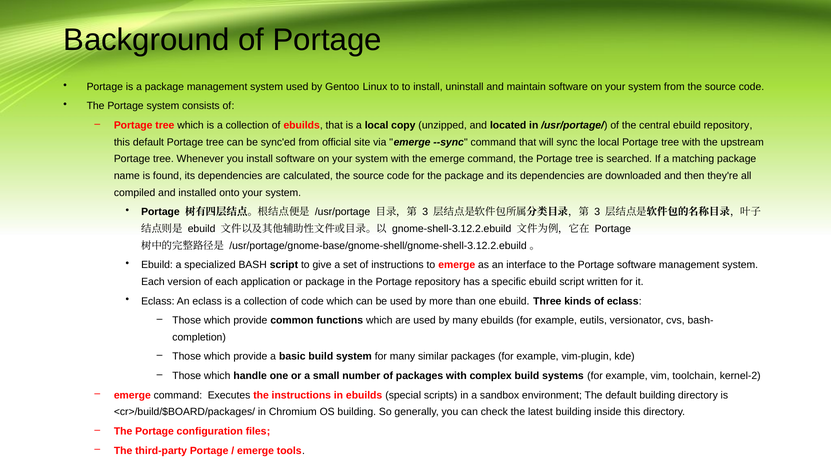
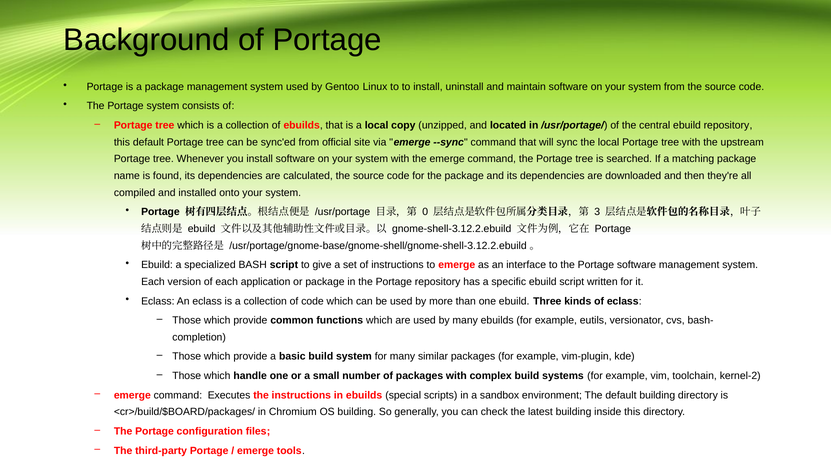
3 at (425, 212): 3 -> 0
